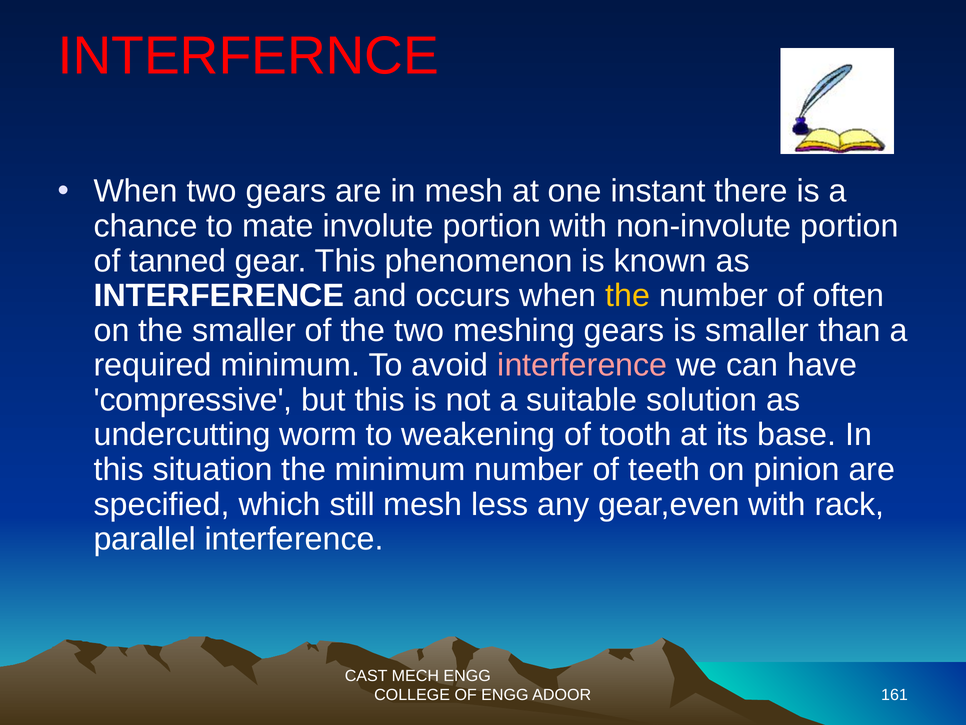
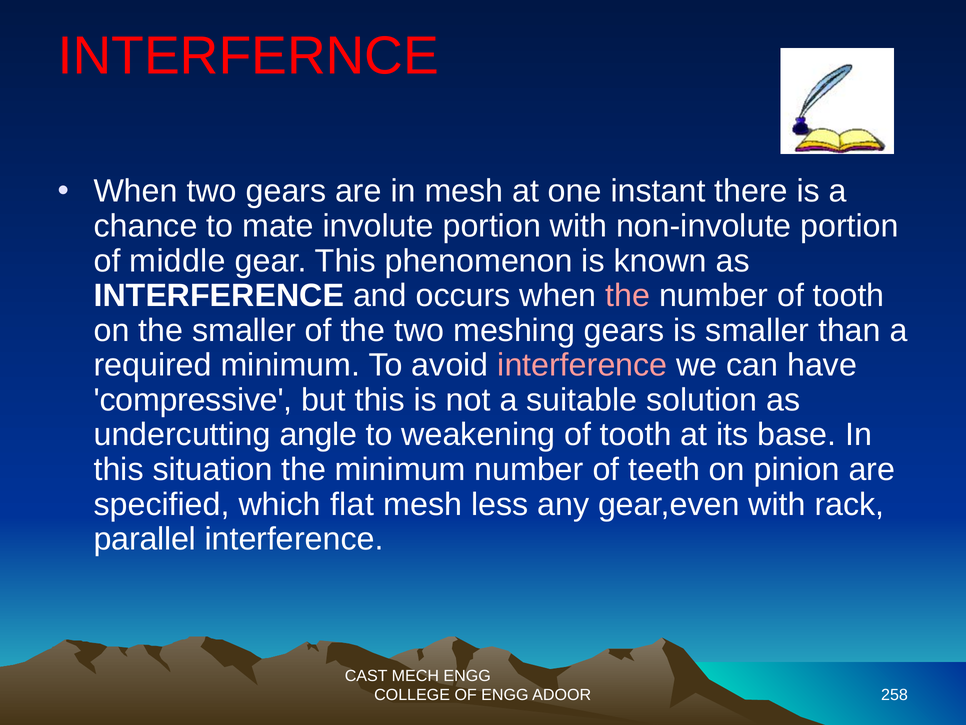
tanned: tanned -> middle
the at (628, 295) colour: yellow -> pink
number of often: often -> tooth
worm: worm -> angle
still: still -> flat
161: 161 -> 258
